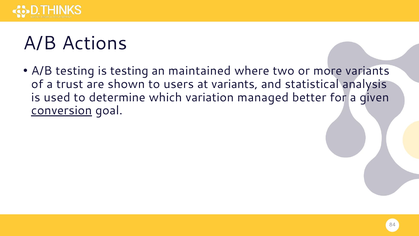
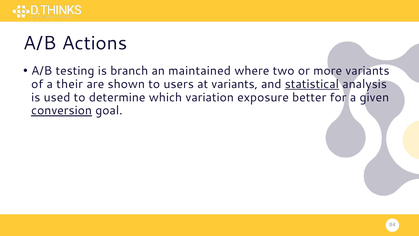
is testing: testing -> branch
trust: trust -> their
statistical underline: none -> present
managed: managed -> exposure
